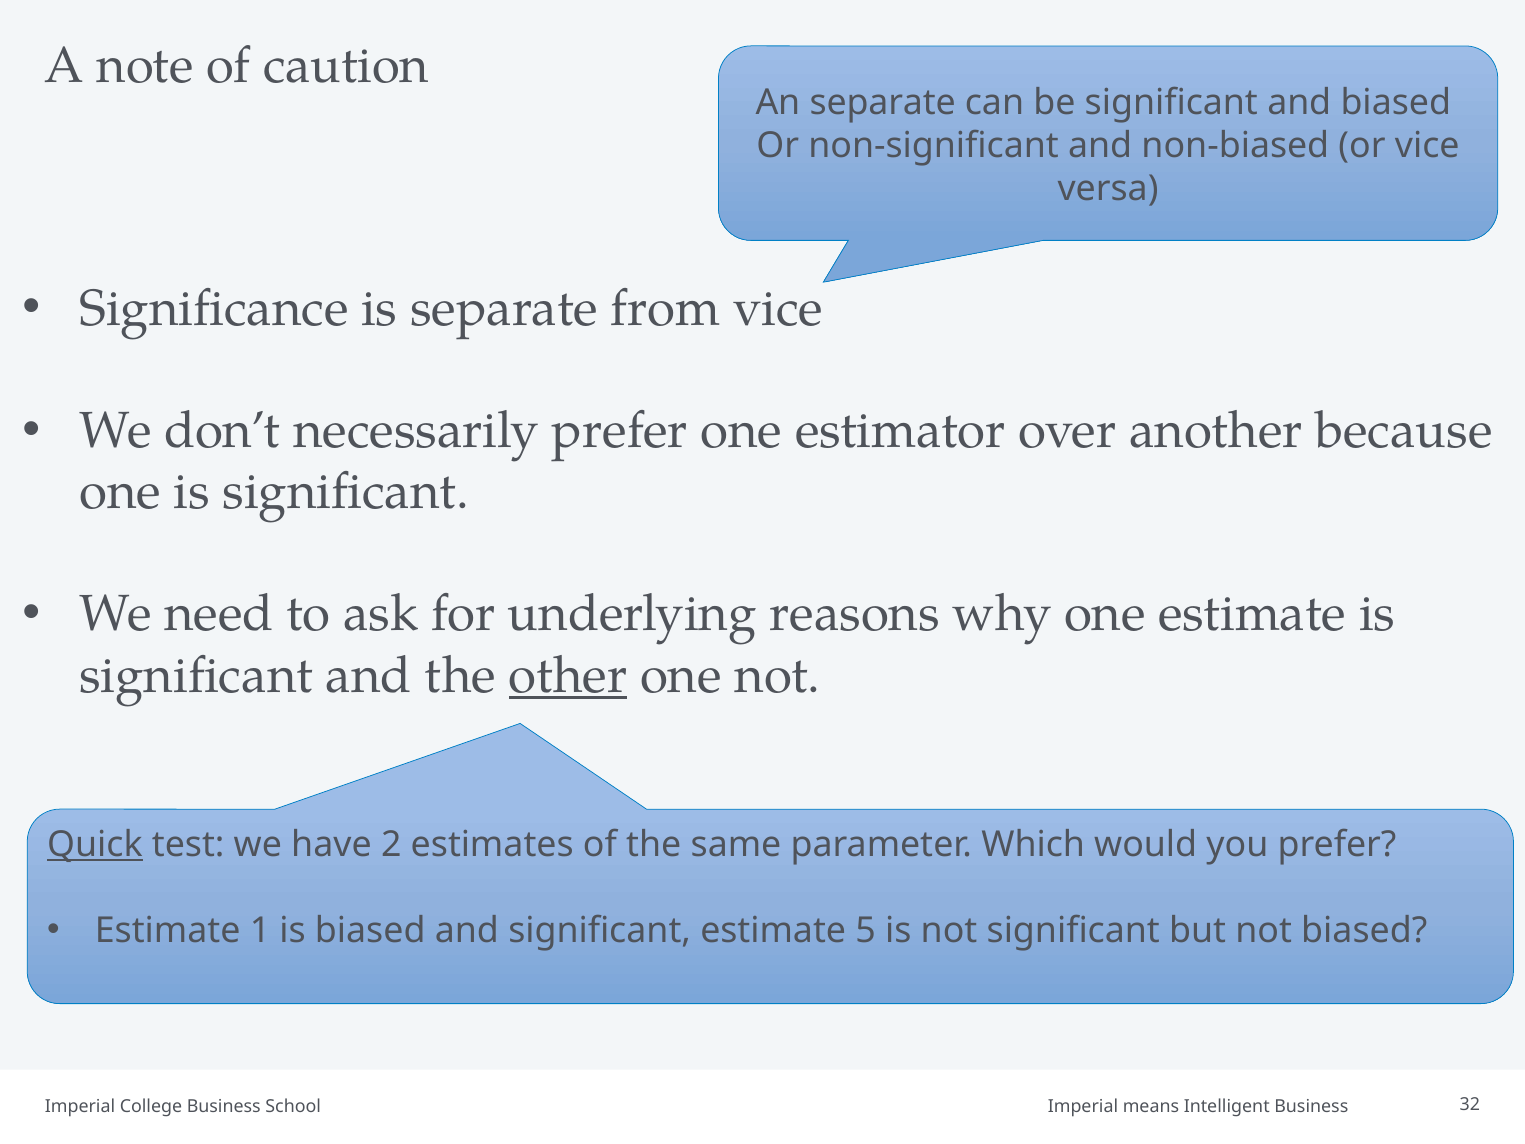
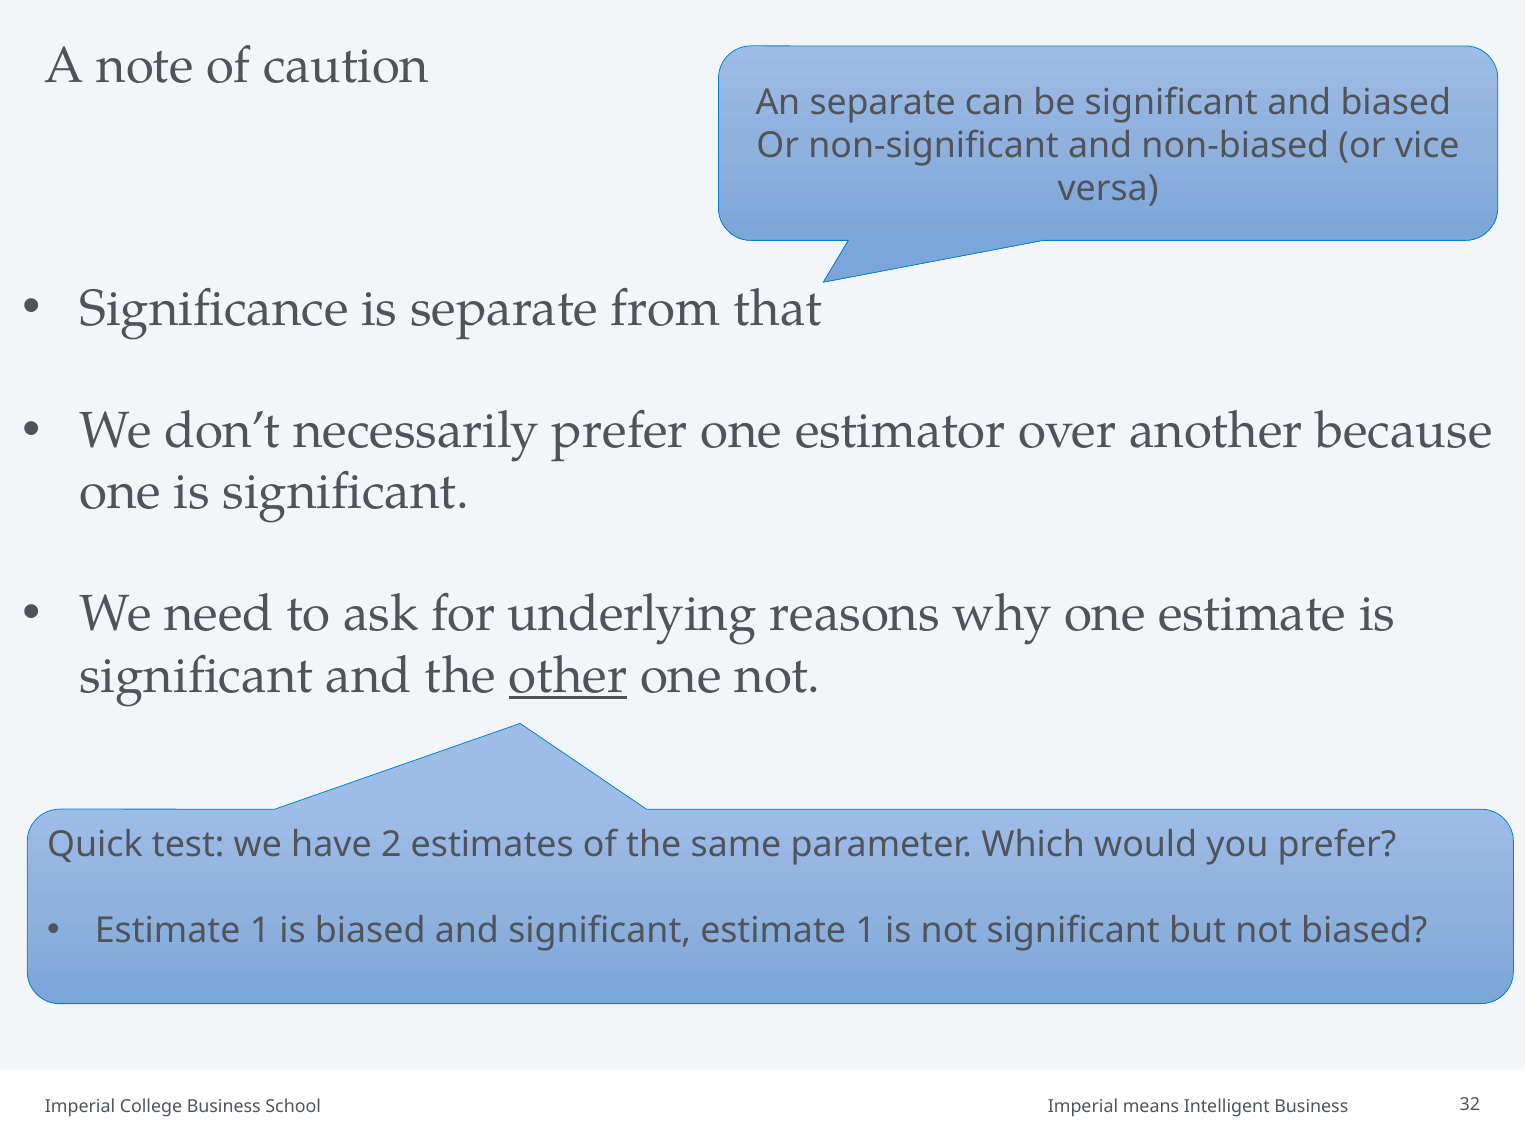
from vice: vice -> that
Quick underline: present -> none
significant estimate 5: 5 -> 1
